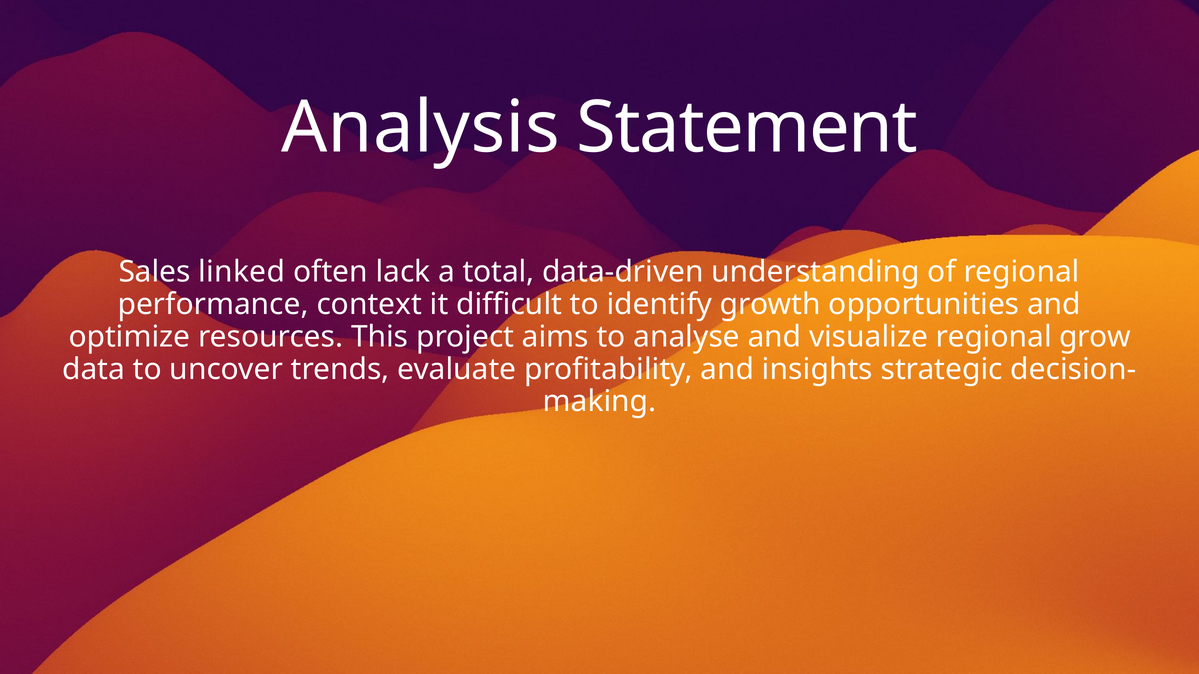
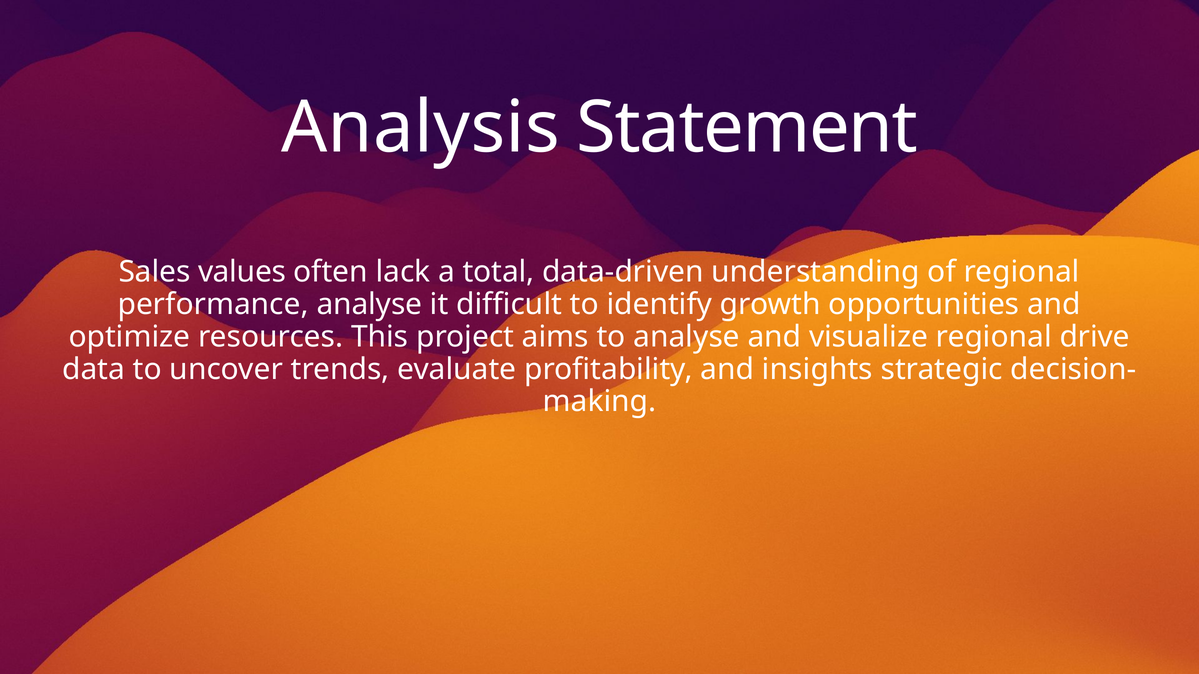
linked: linked -> values
performance context: context -> analyse
grow: grow -> drive
